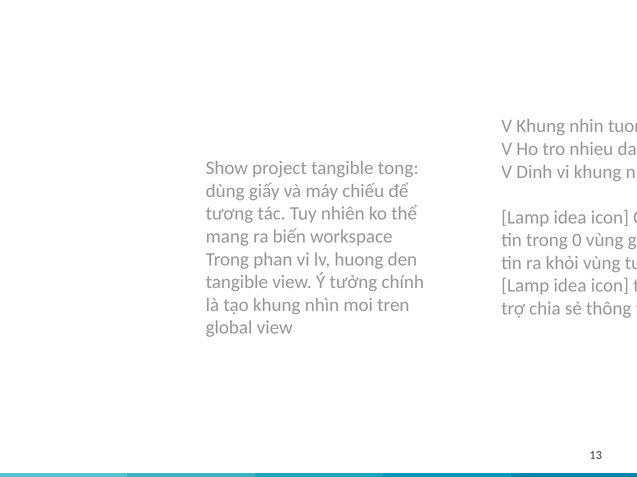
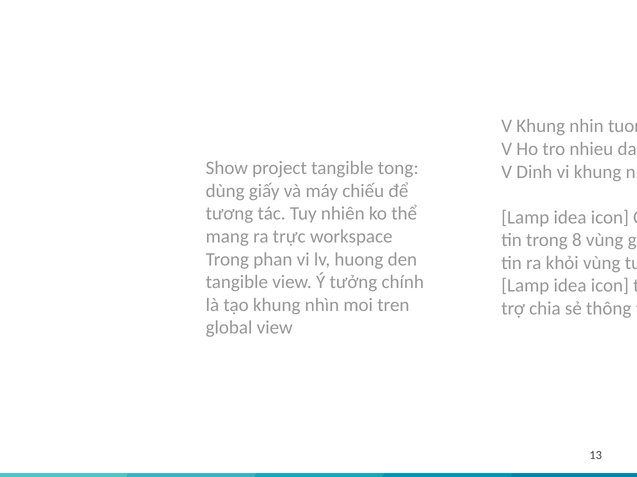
biến: biến -> trực
0: 0 -> 8
